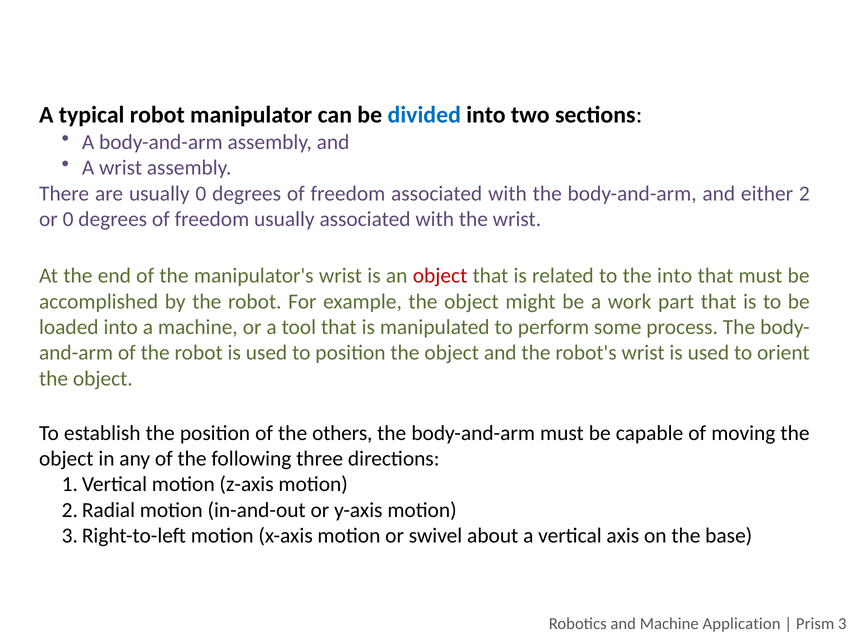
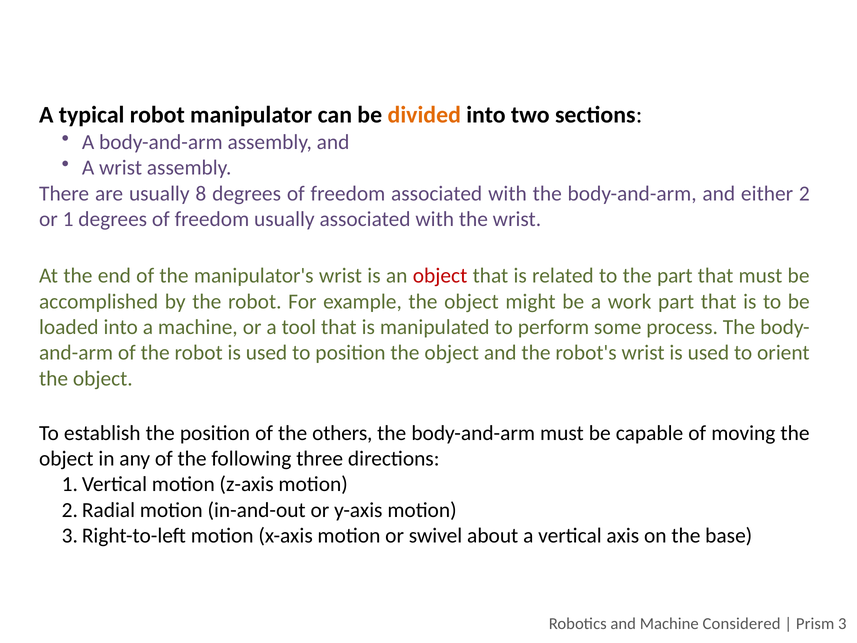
divided colour: blue -> orange
usually 0: 0 -> 8
or 0: 0 -> 1
the into: into -> part
Application: Application -> Considered
